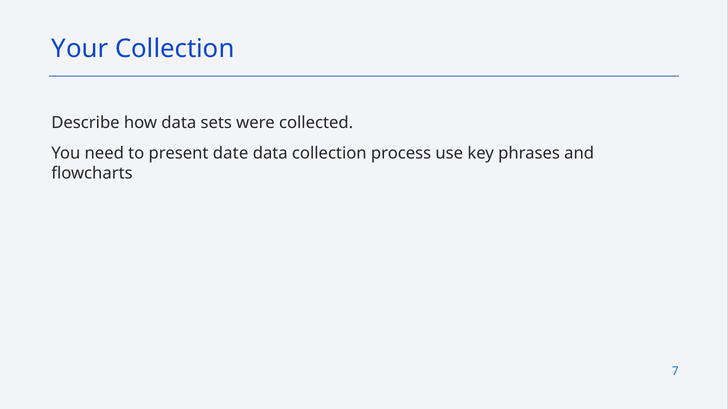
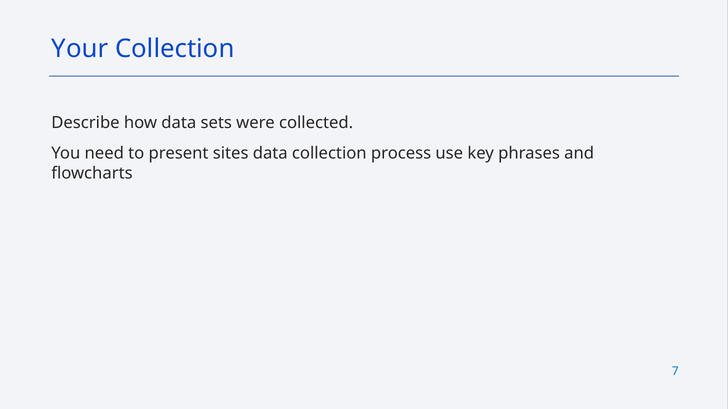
date: date -> sites
